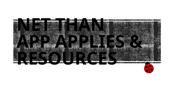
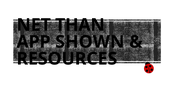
APPLIES: APPLIES -> SHOWN
